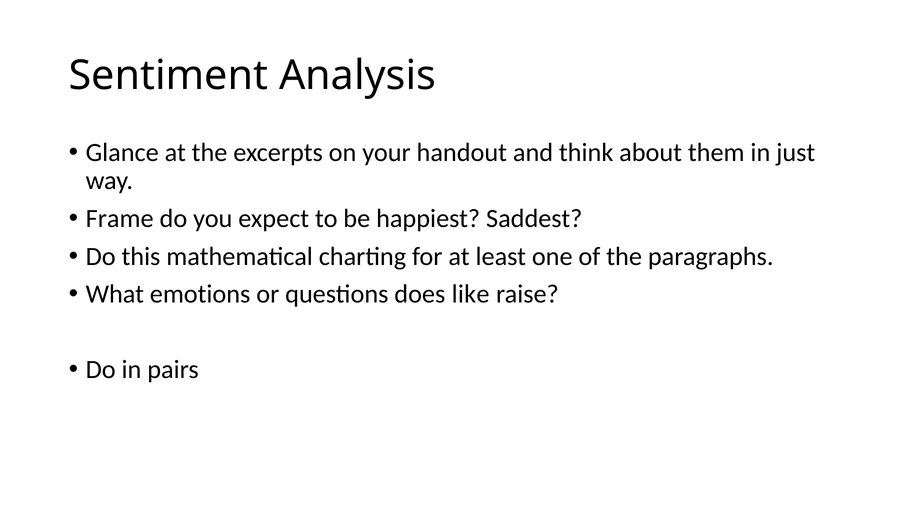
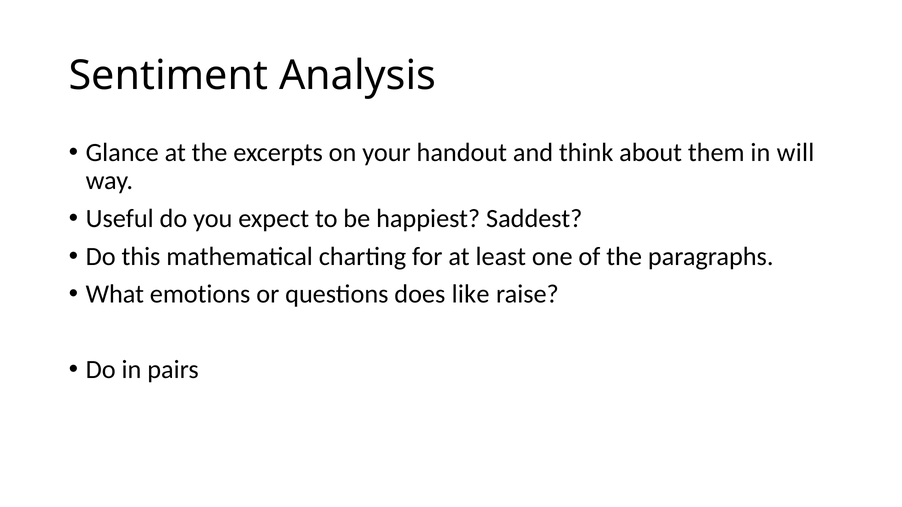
just: just -> will
Frame: Frame -> Useful
